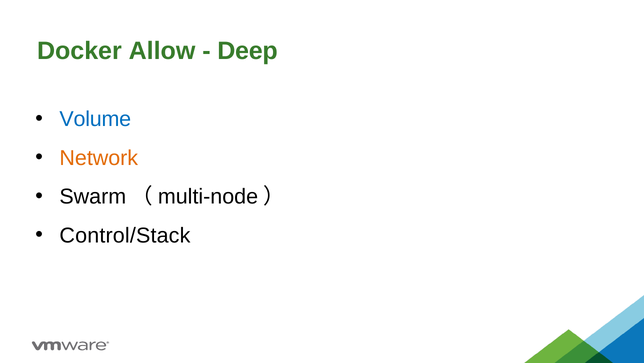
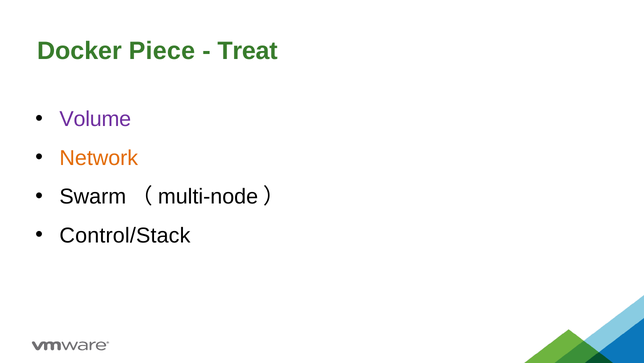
Allow: Allow -> Piece
Deep: Deep -> Treat
Volume colour: blue -> purple
